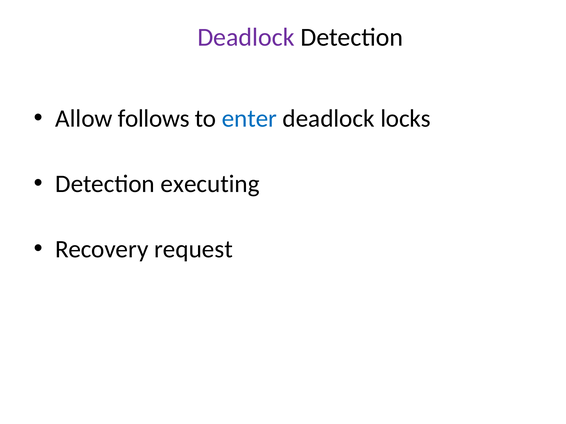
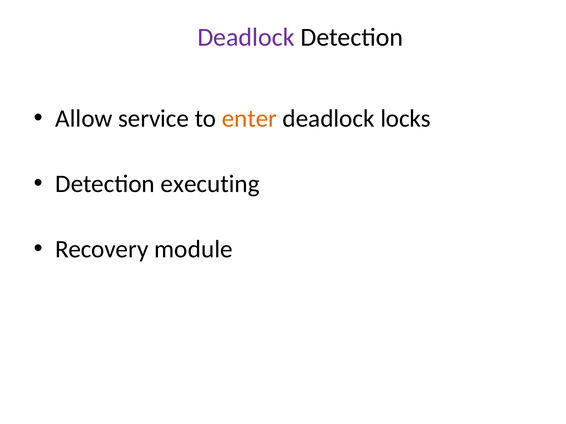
follows: follows -> service
enter colour: blue -> orange
request: request -> module
